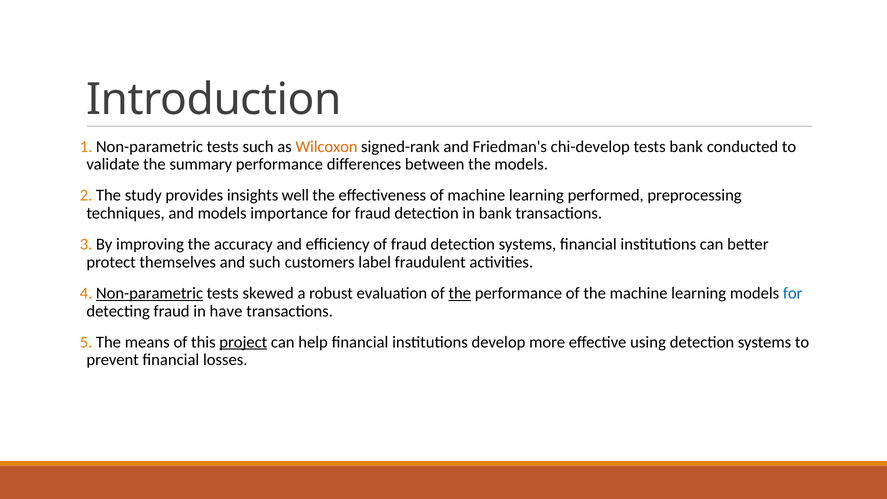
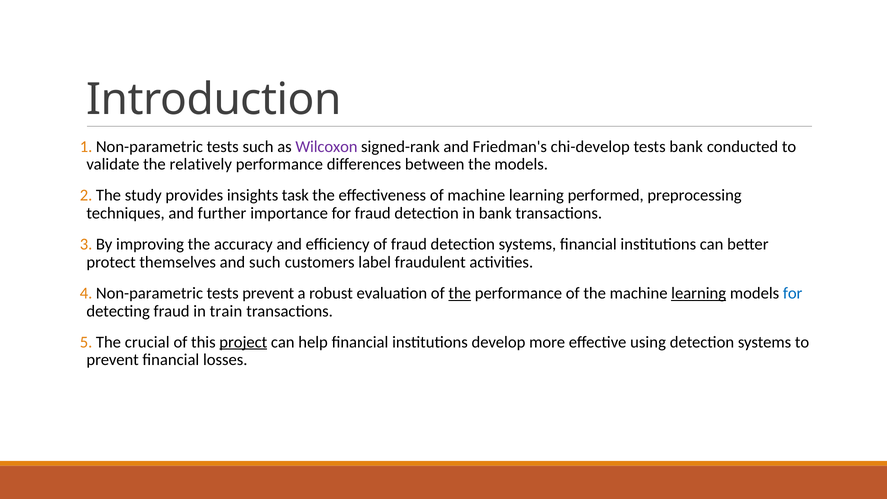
Wilcoxon colour: orange -> purple
summary: summary -> relatively
well: well -> task
and models: models -> further
Non-parametric at (150, 293) underline: present -> none
tests skewed: skewed -> prevent
learning at (699, 293) underline: none -> present
have: have -> train
means: means -> crucial
